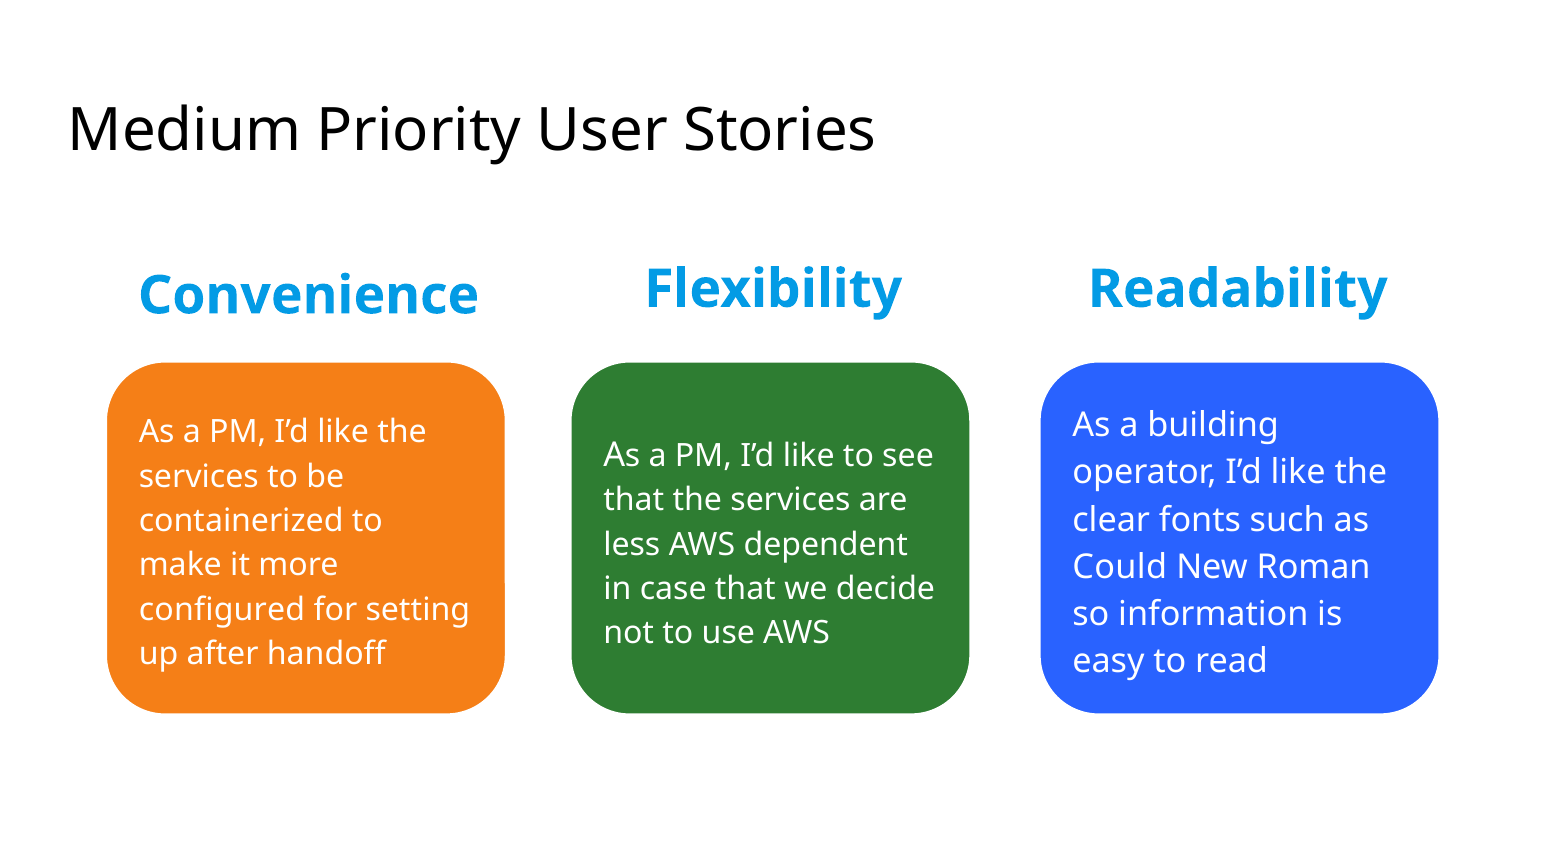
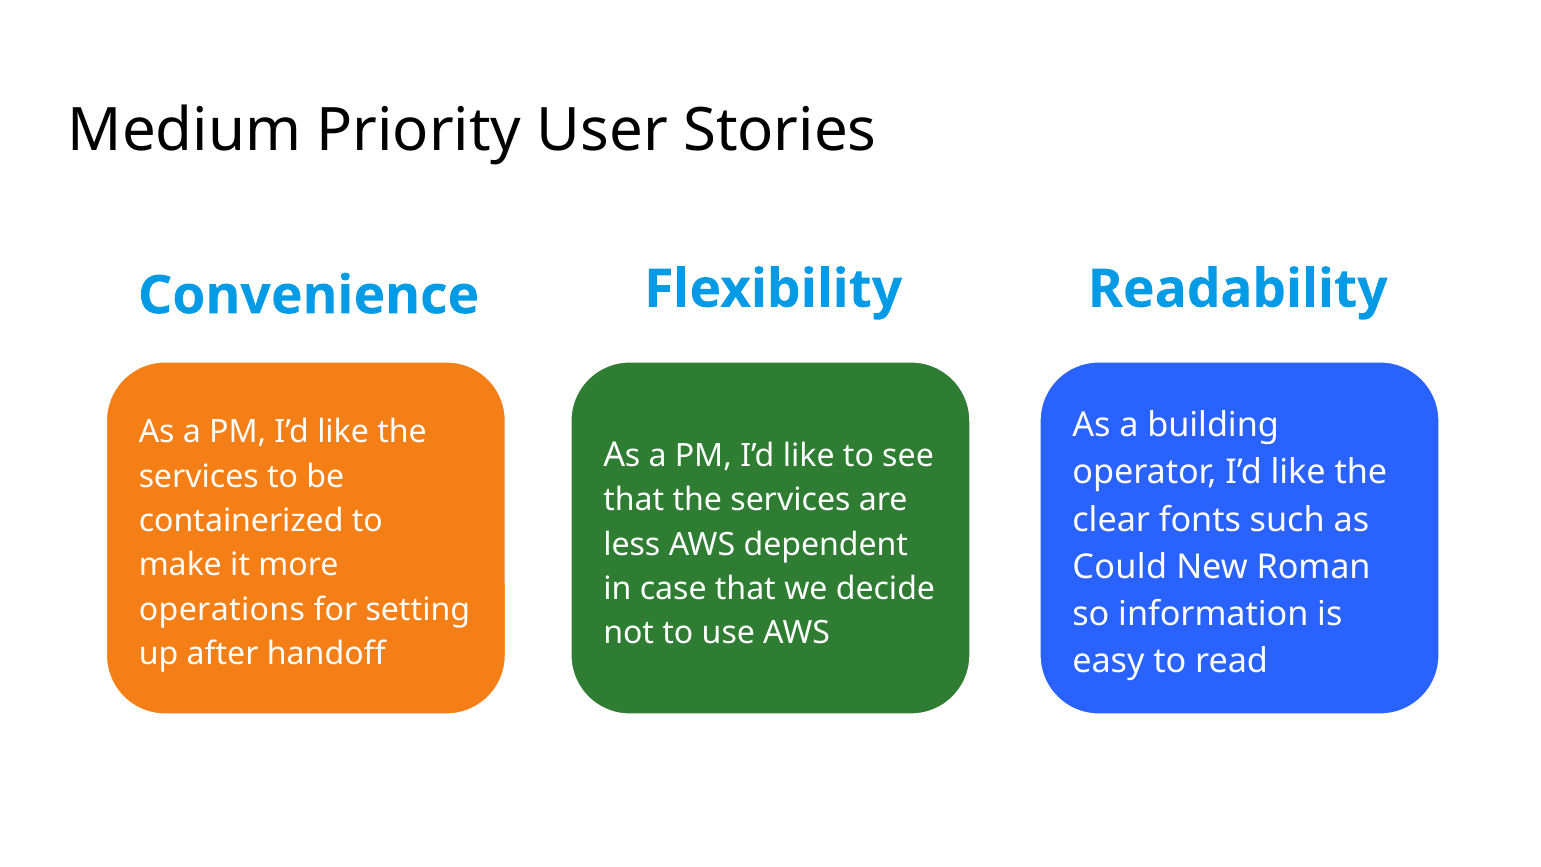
configured: configured -> operations
